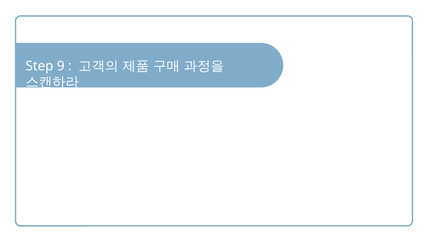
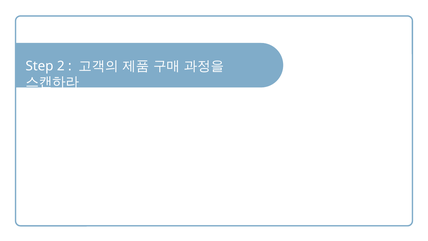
9: 9 -> 2
